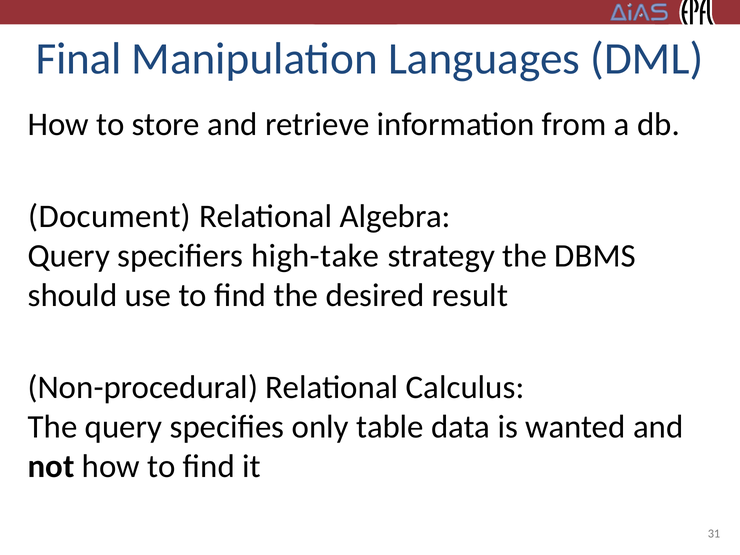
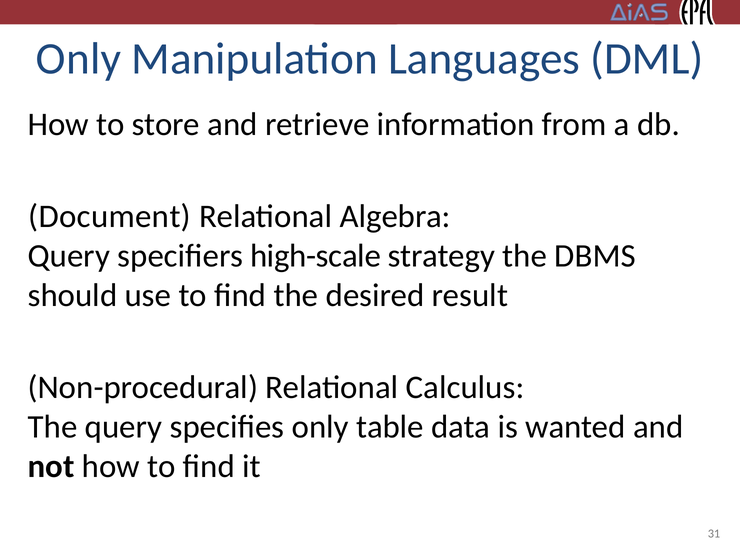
Final at (79, 59): Final -> Only
high-take: high-take -> high-scale
